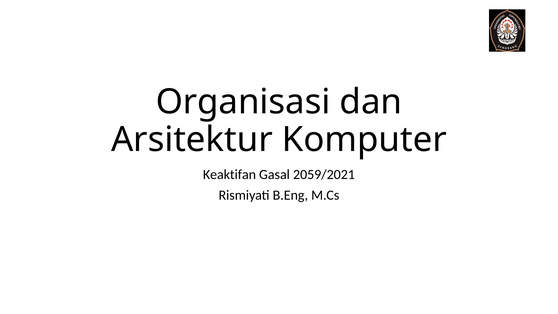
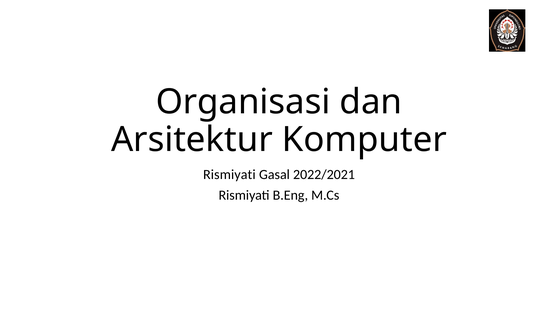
Keaktifan at (229, 174): Keaktifan -> Rismiyati
2059/2021: 2059/2021 -> 2022/2021
